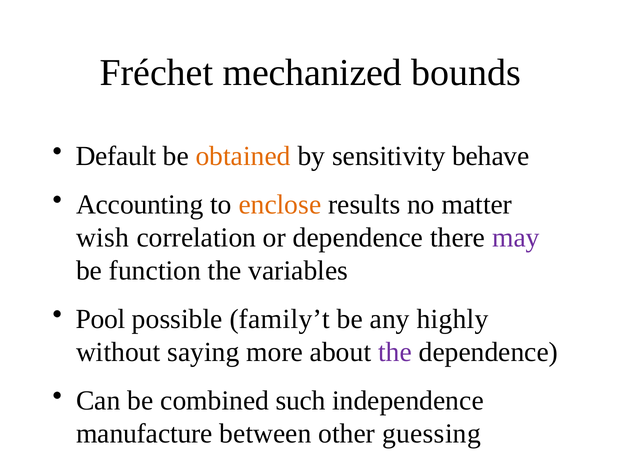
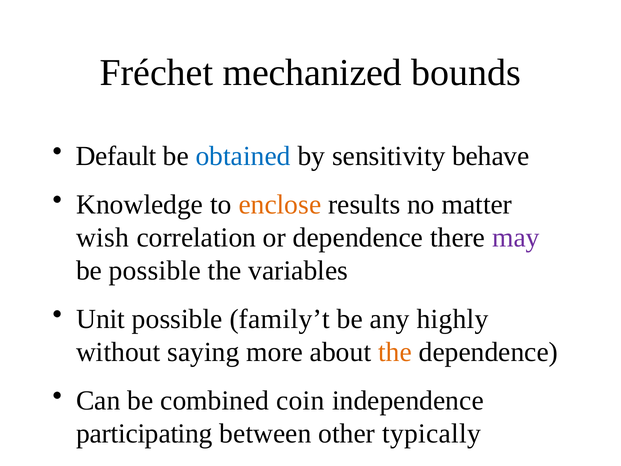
obtained colour: orange -> blue
Accounting: Accounting -> Knowledge
be function: function -> possible
Pool: Pool -> Unit
the at (395, 352) colour: purple -> orange
such: such -> coin
manufacture: manufacture -> participating
guessing: guessing -> typically
